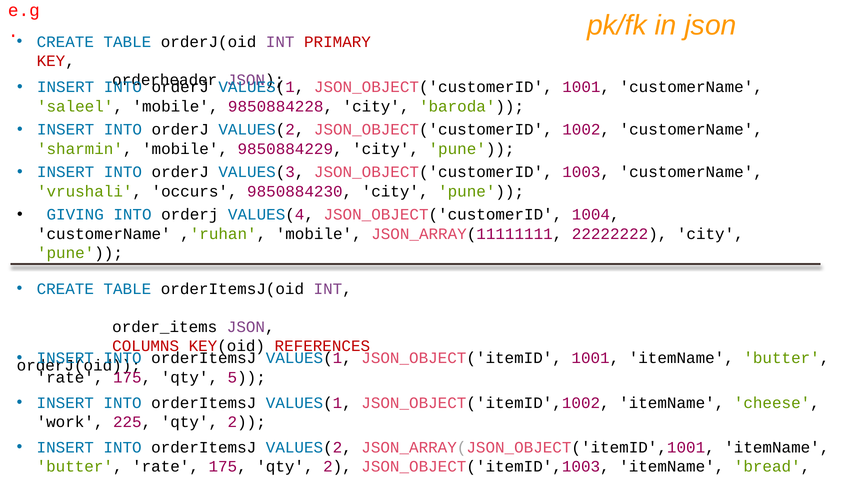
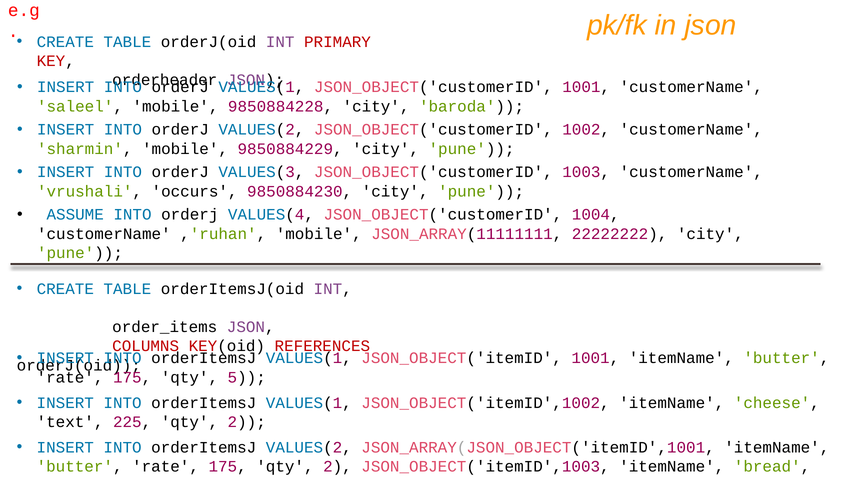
GIVING: GIVING -> ASSUME
work: work -> text
